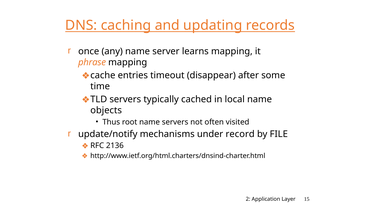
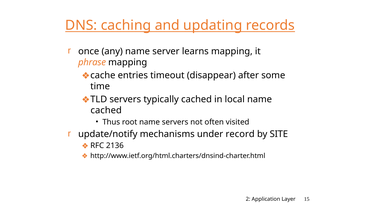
objects at (106, 110): objects -> cached
FILE: FILE -> SITE
